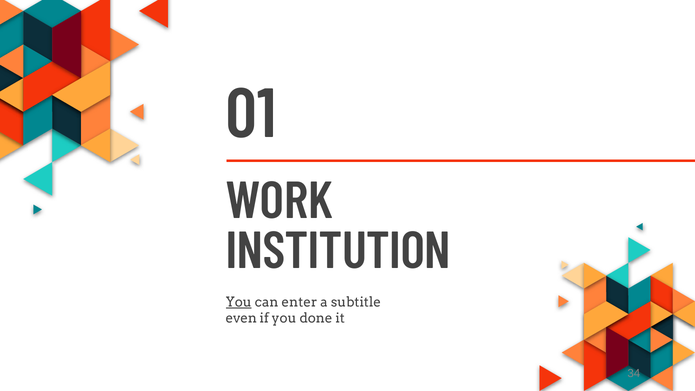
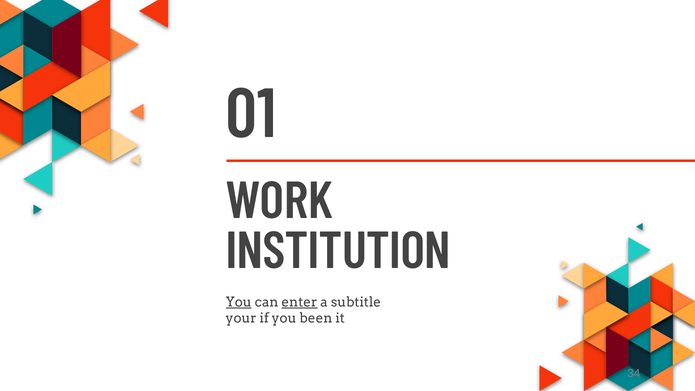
enter underline: none -> present
even: even -> your
done: done -> been
